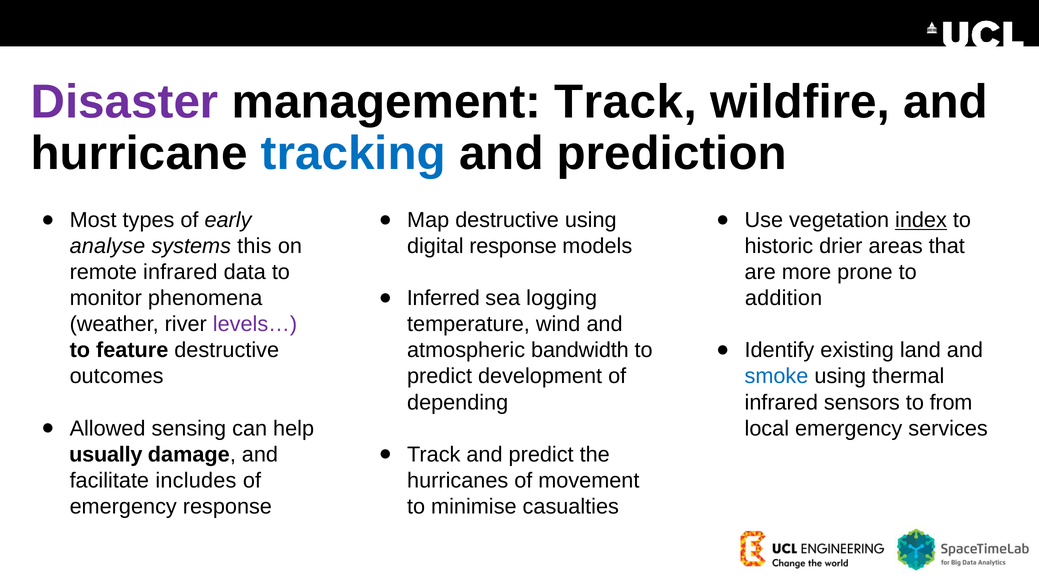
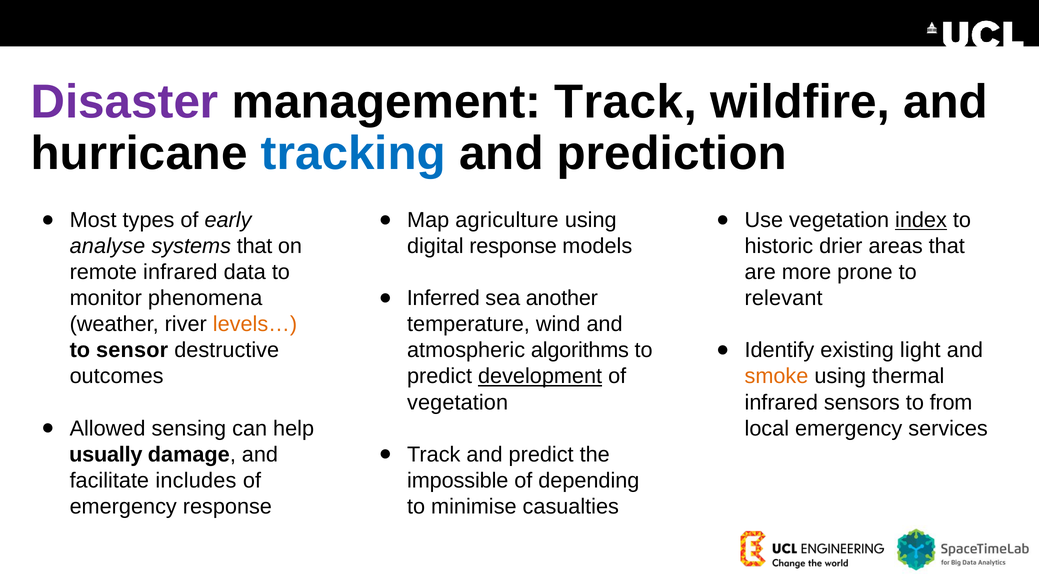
Map destructive: destructive -> agriculture
systems this: this -> that
logging: logging -> another
addition: addition -> relevant
levels… colour: purple -> orange
land: land -> light
feature: feature -> sensor
bandwidth: bandwidth -> algorithms
development underline: none -> present
smoke colour: blue -> orange
depending at (458, 402): depending -> vegetation
hurricanes: hurricanes -> impossible
movement: movement -> depending
